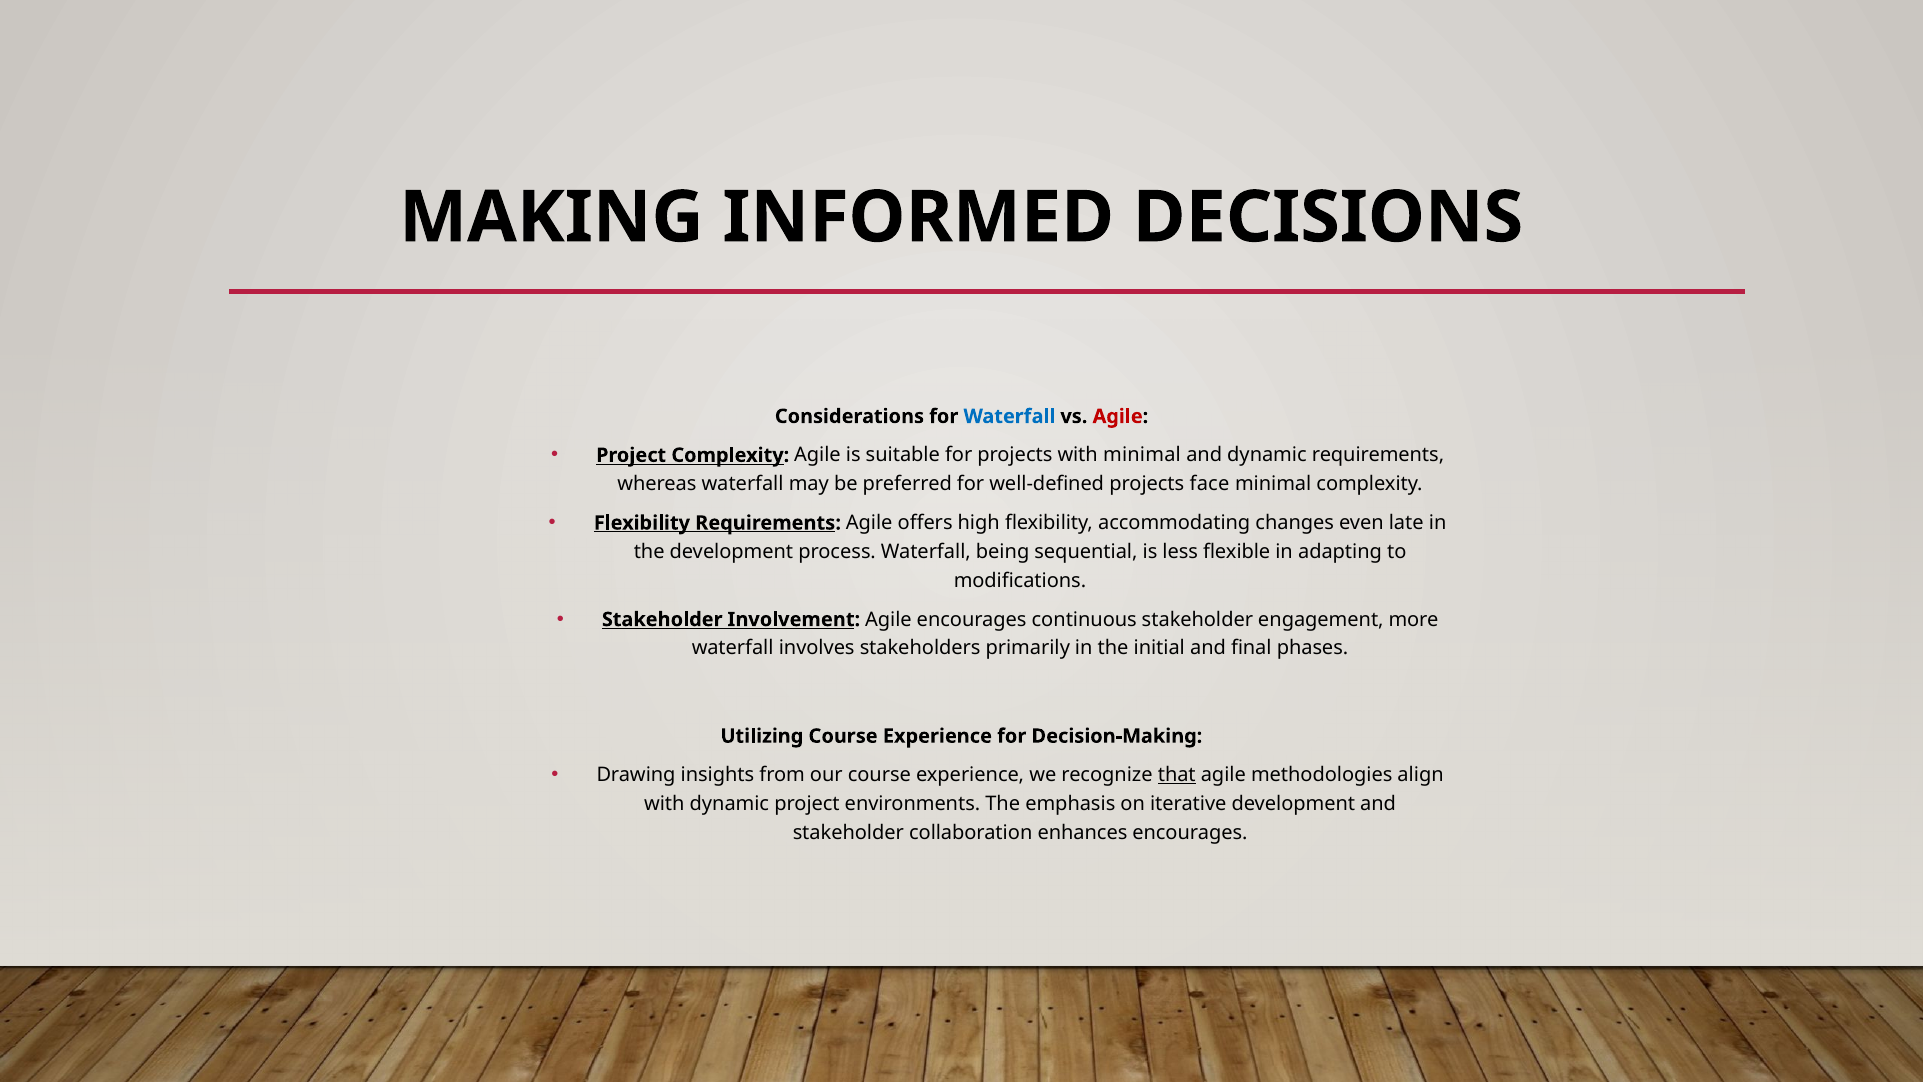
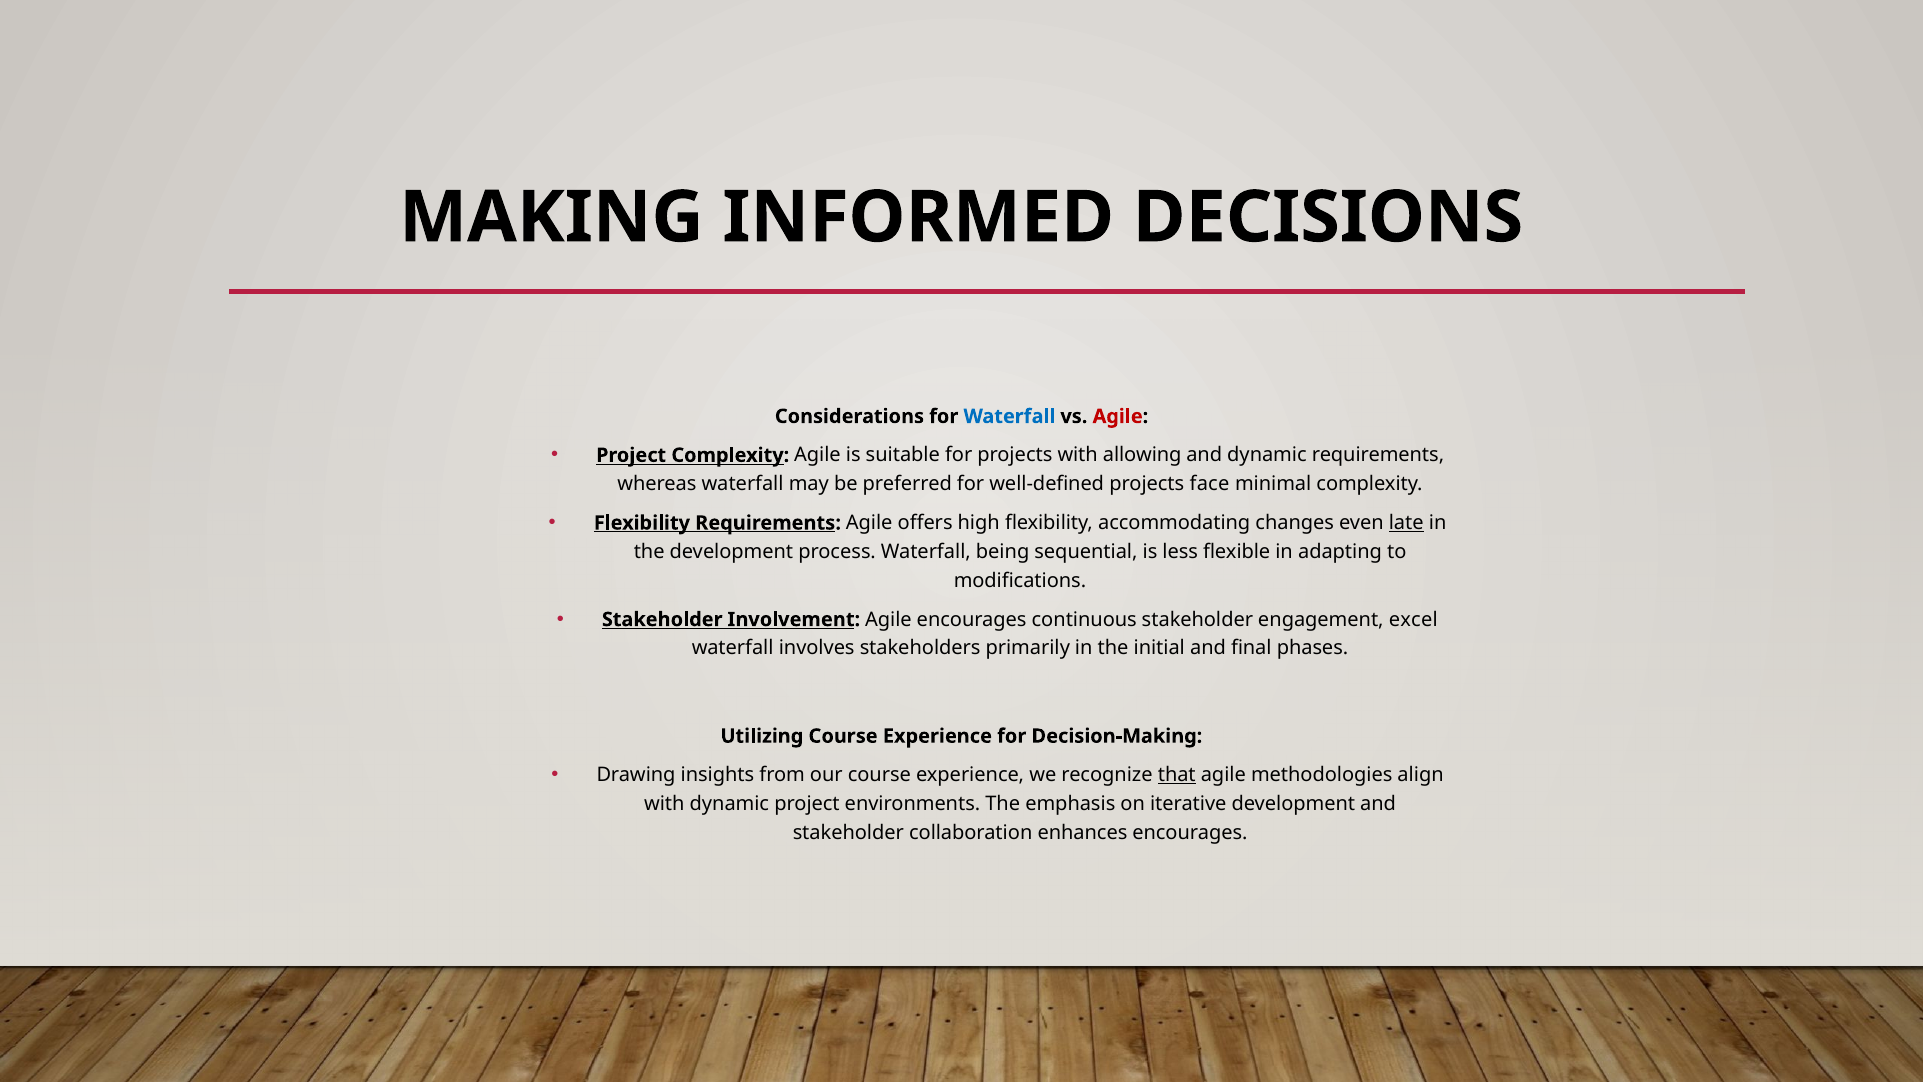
with minimal: minimal -> allowing
late underline: none -> present
more: more -> excel
